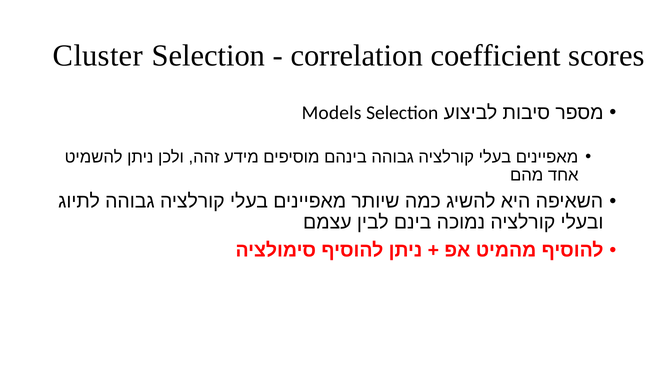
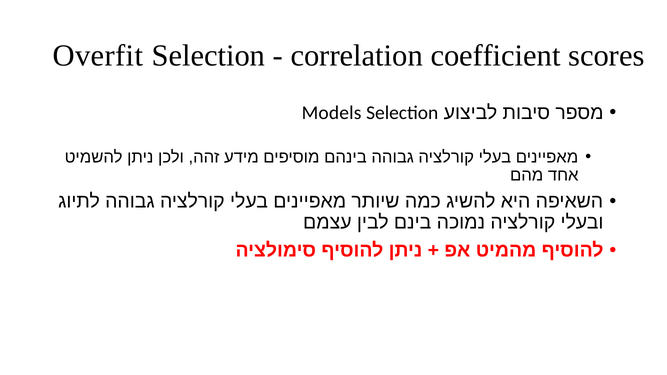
Cluster: Cluster -> Overfit
